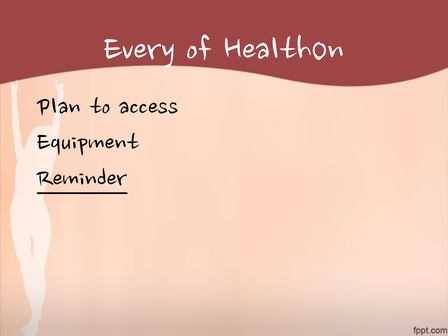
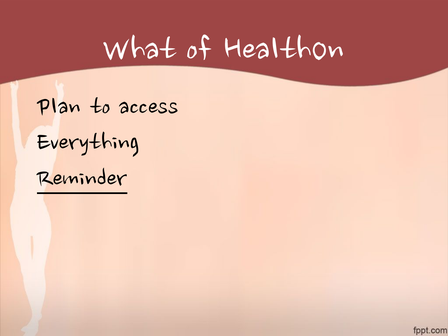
Every: Every -> What
Equipment: Equipment -> Everything
